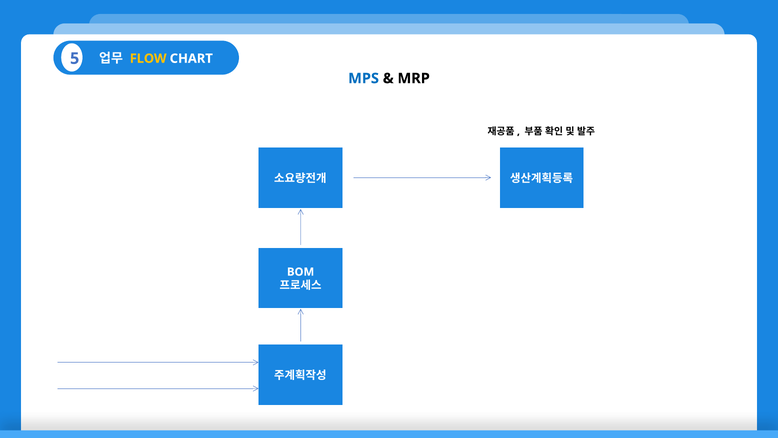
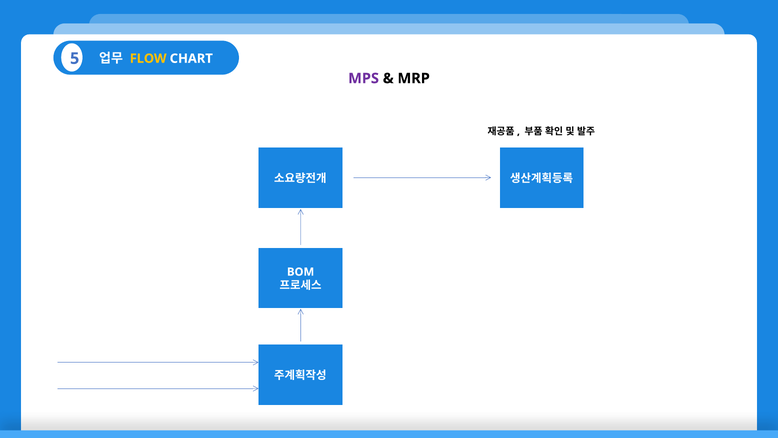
MPS colour: blue -> purple
